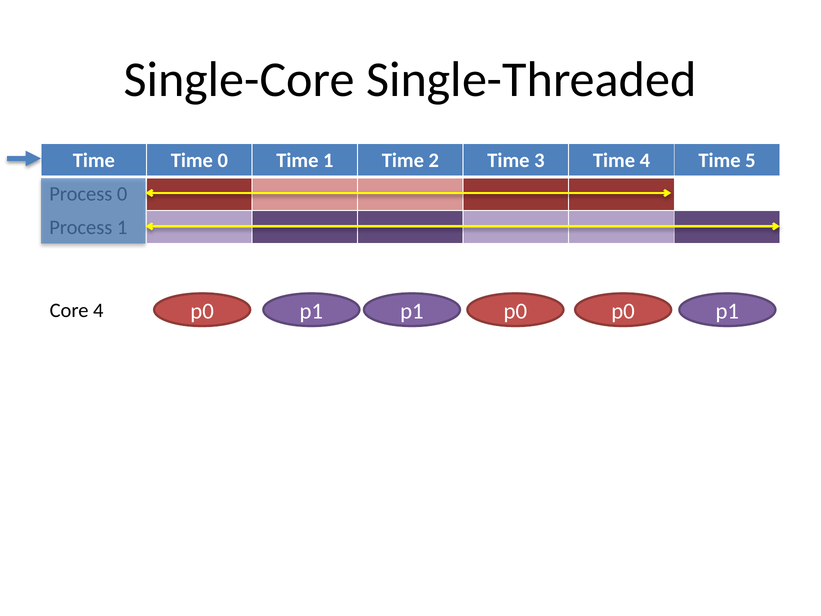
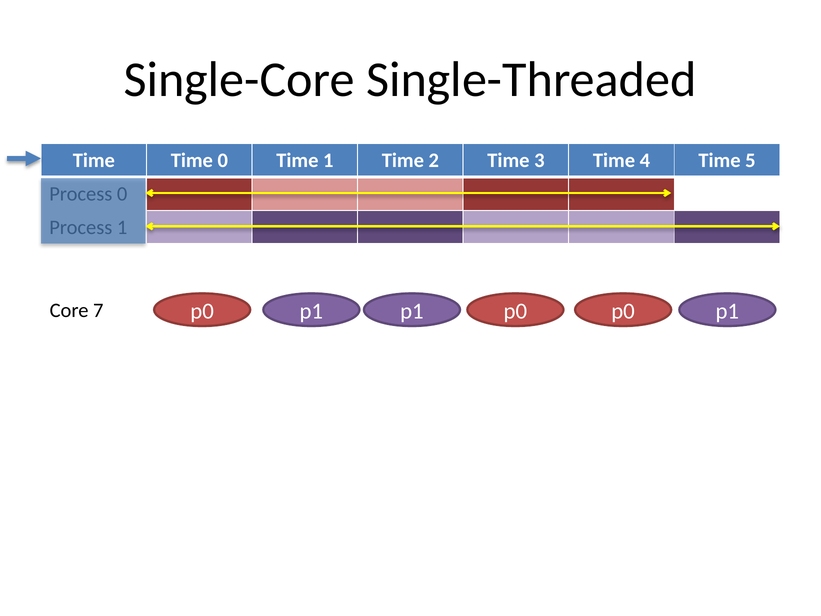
Core 4: 4 -> 7
